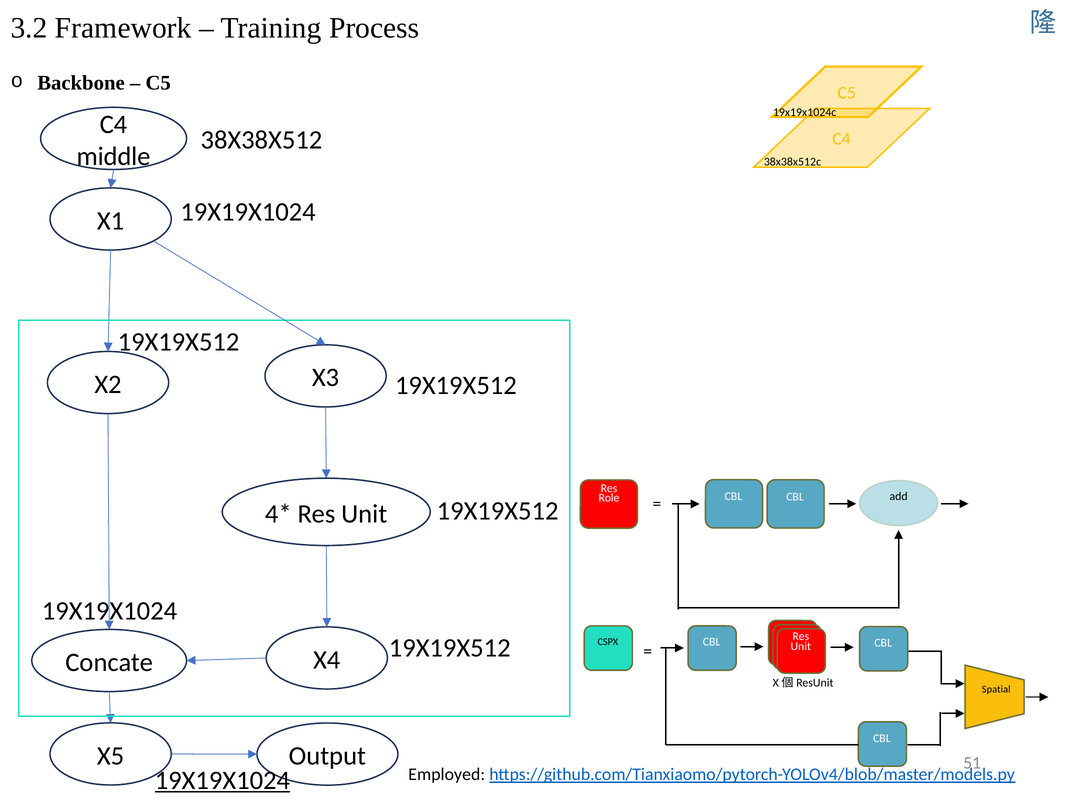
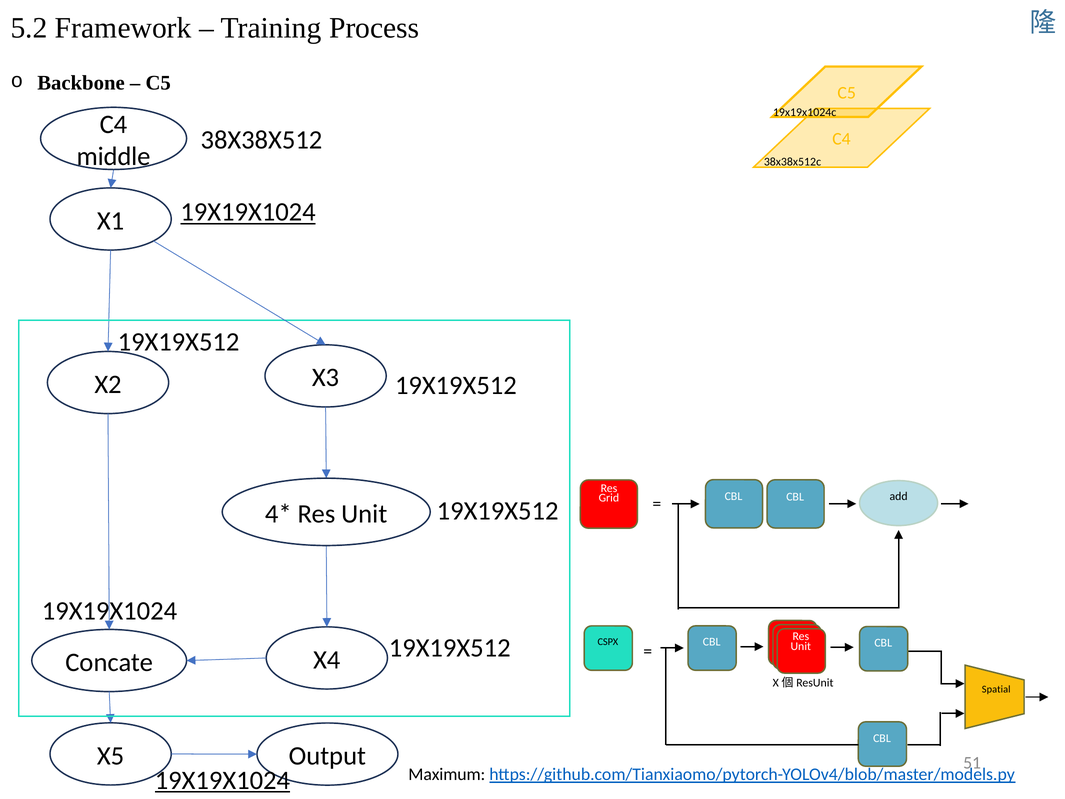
3.2: 3.2 -> 5.2
19X19X1024 at (248, 212) underline: none -> present
Role: Role -> Grid
Employed: Employed -> Maximum
